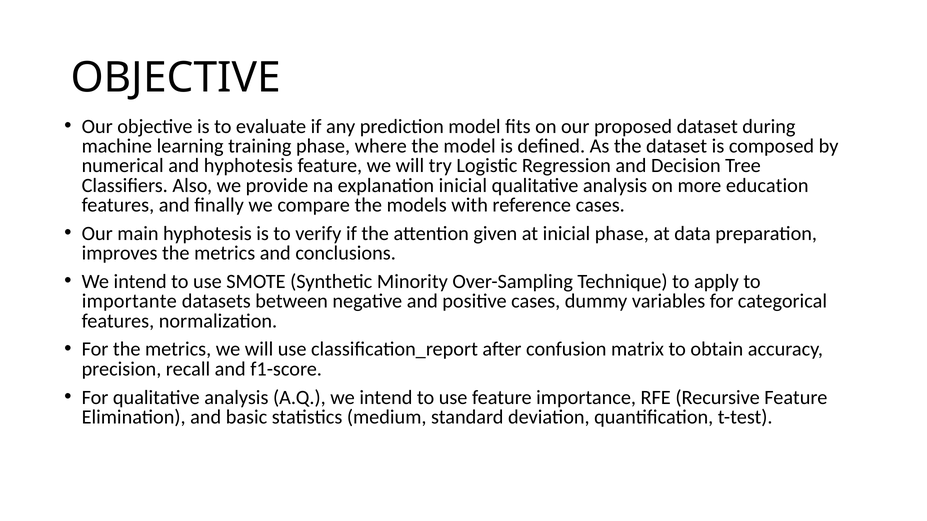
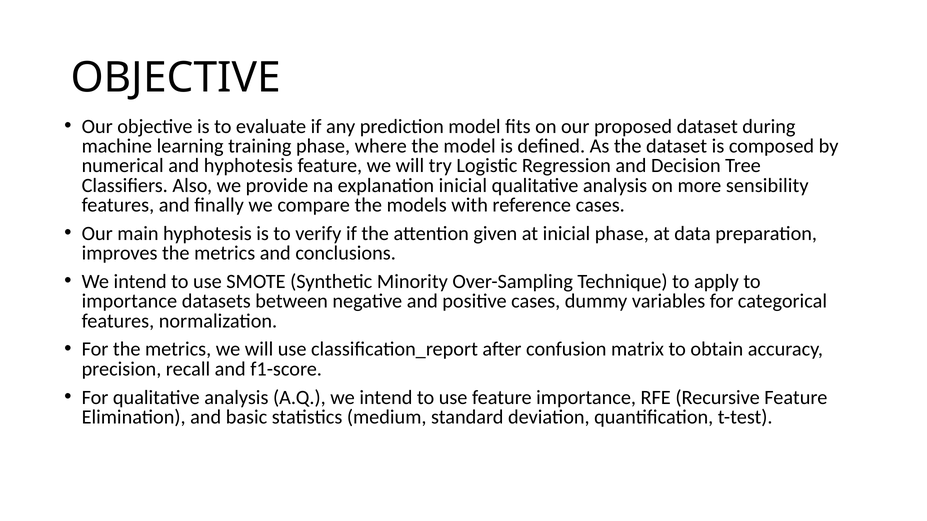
education: education -> sensibility
importante at (129, 301): importante -> importance
